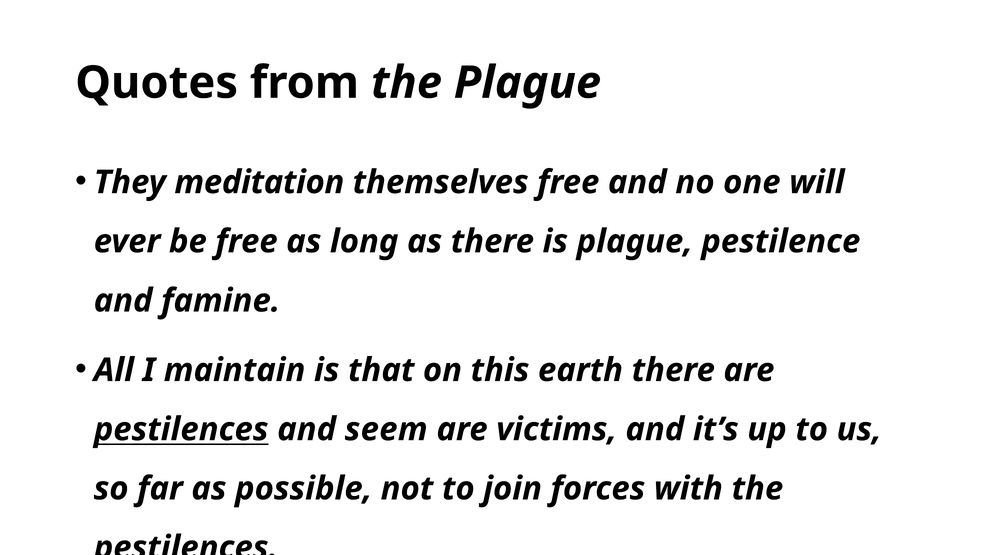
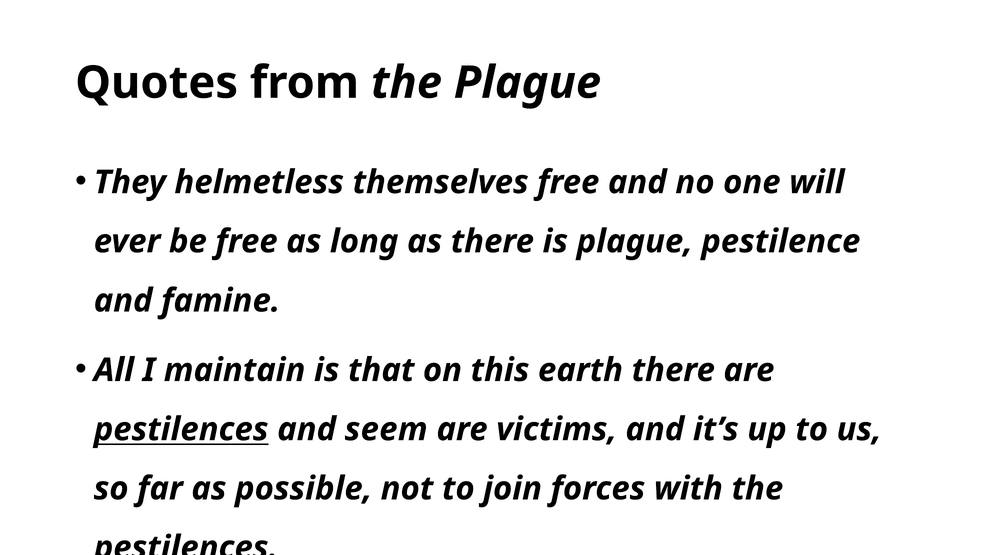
meditation: meditation -> helmetless
